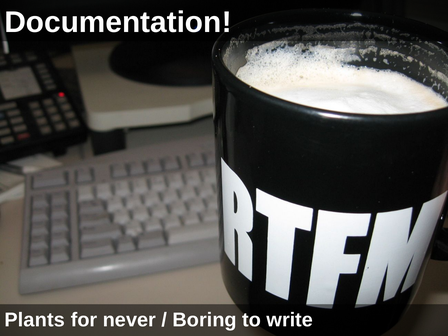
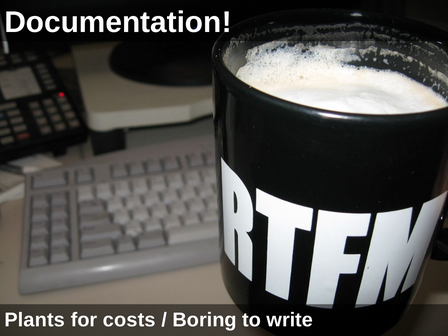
never: never -> costs
